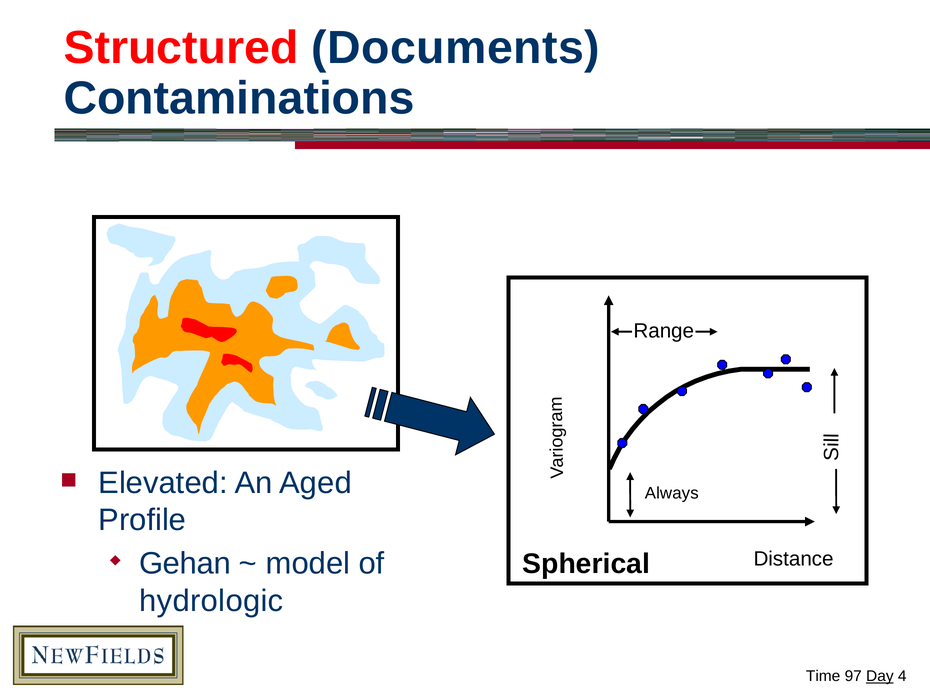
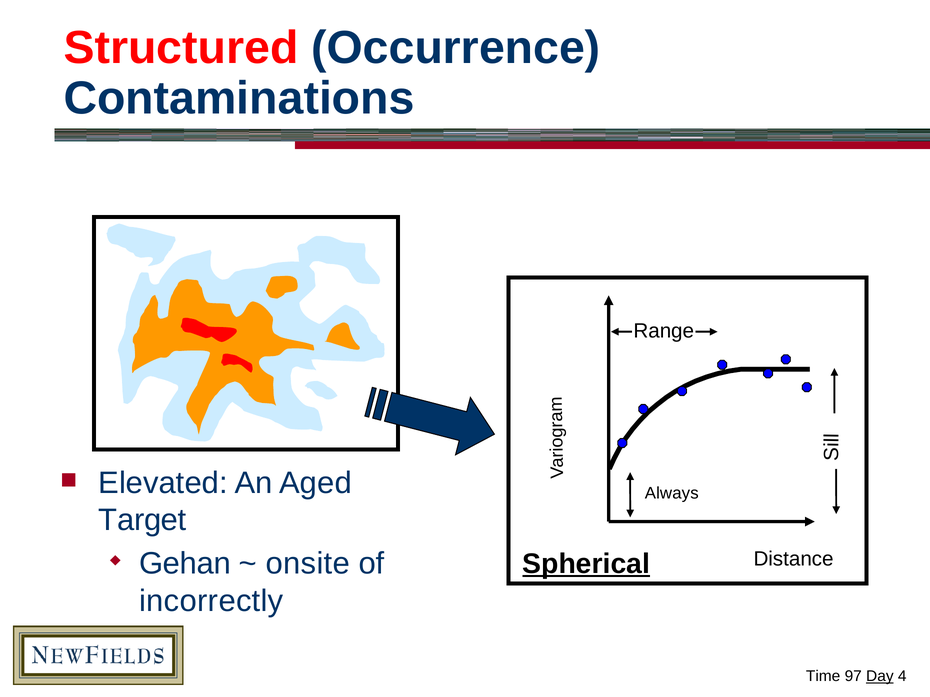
Documents: Documents -> Occurrence
Profile: Profile -> Target
Spherical underline: none -> present
model: model -> onsite
hydrologic: hydrologic -> incorrectly
